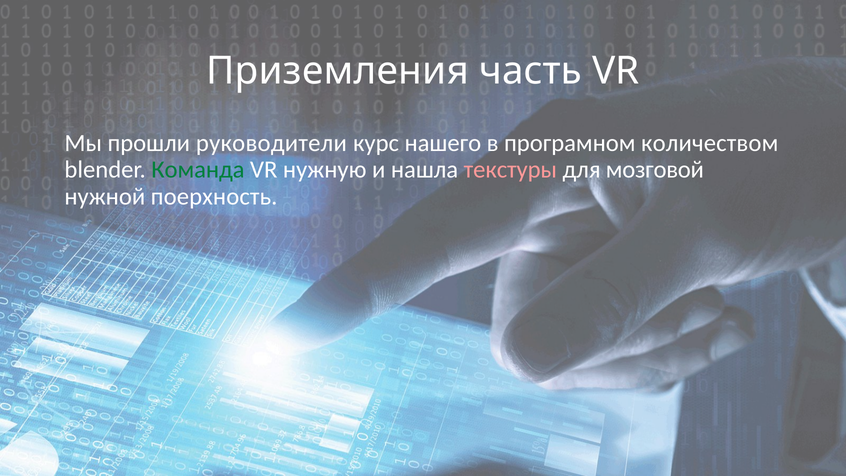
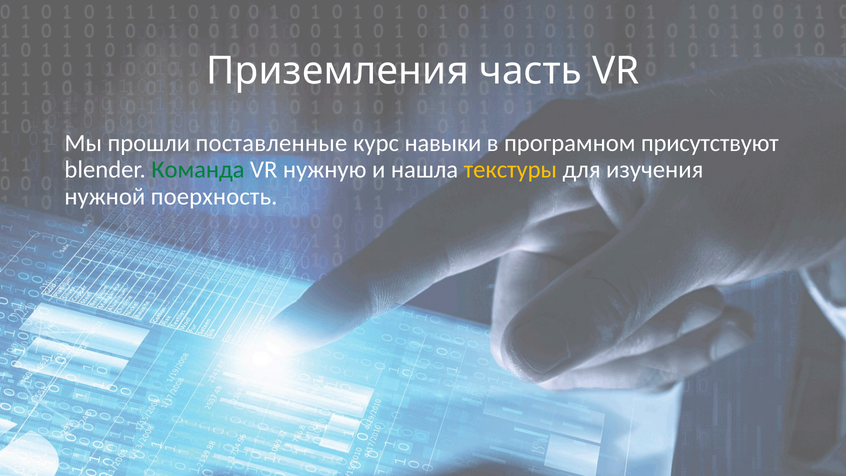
руководители: руководители -> поставленные
нашего: нашего -> навыки
количеством: количеством -> присутствуют
текстуры colour: pink -> yellow
мозговой: мозговой -> изучения
